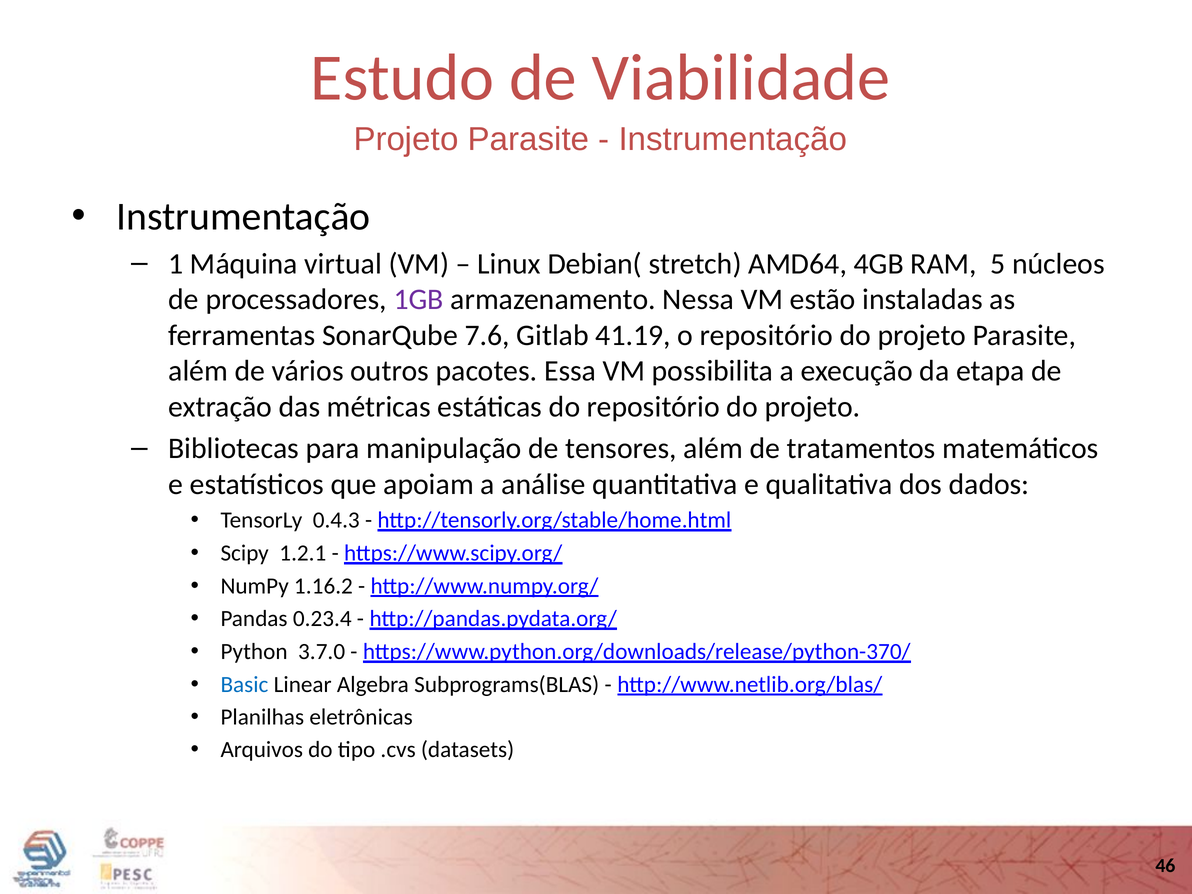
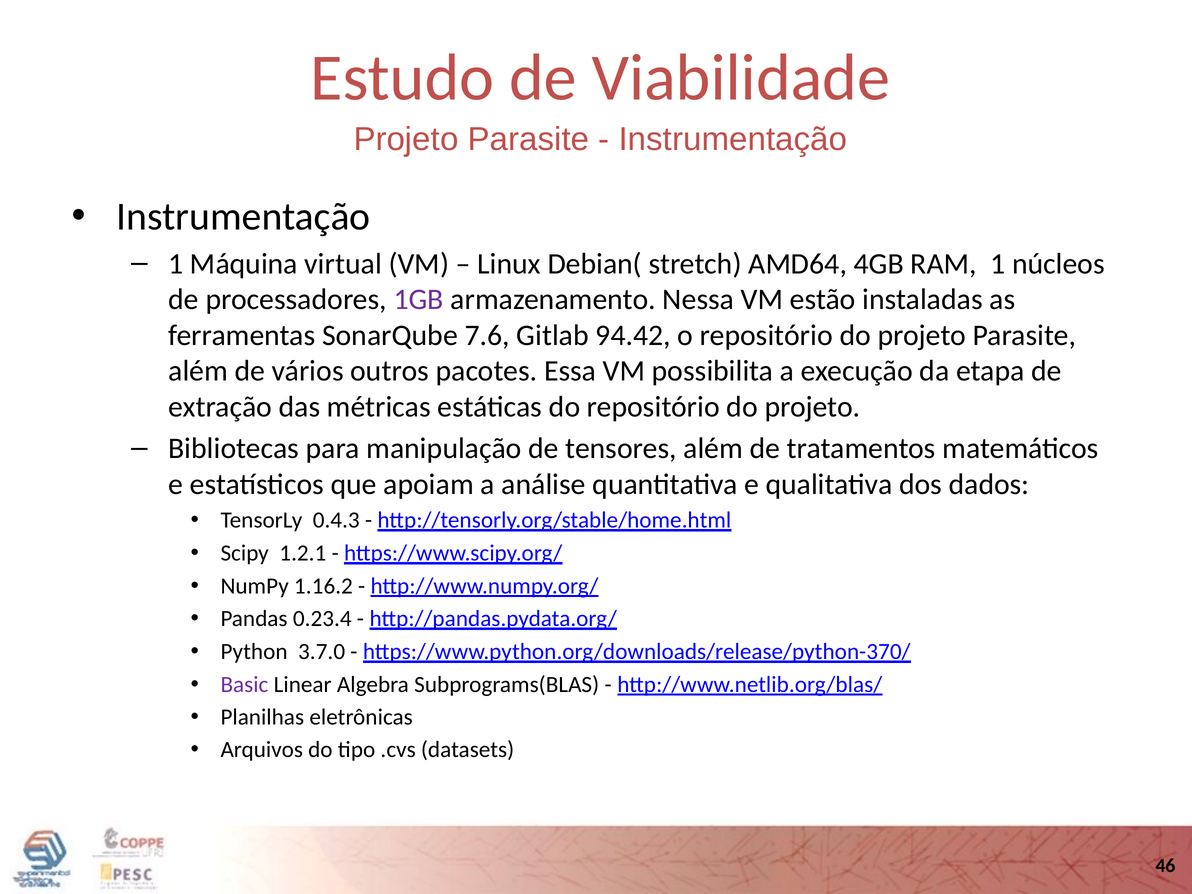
RAM 5: 5 -> 1
41.19: 41.19 -> 94.42
Basic colour: blue -> purple
